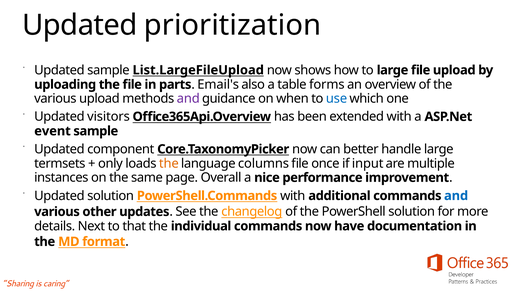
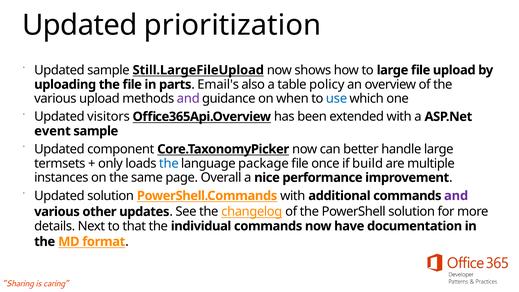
List.LargeFileUpload: List.LargeFileUpload -> Still.LargeFileUpload
forms: forms -> policy
the at (169, 164) colour: orange -> blue
columns: columns -> package
input: input -> build
and at (456, 196) colour: blue -> purple
